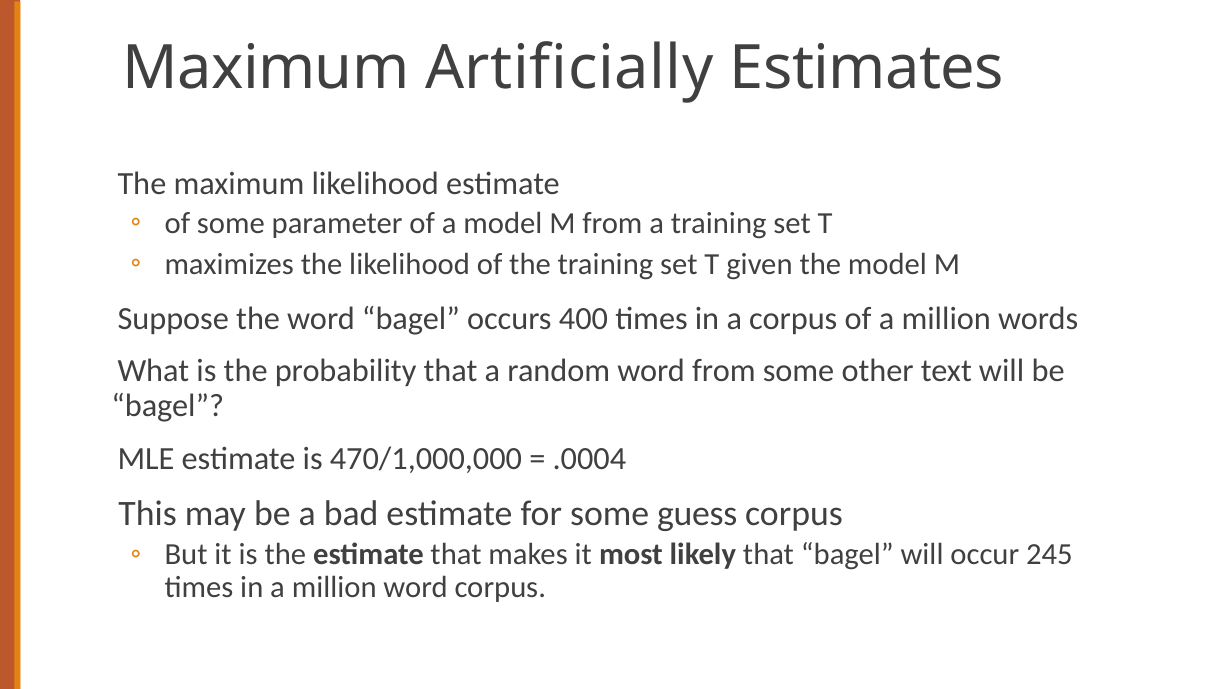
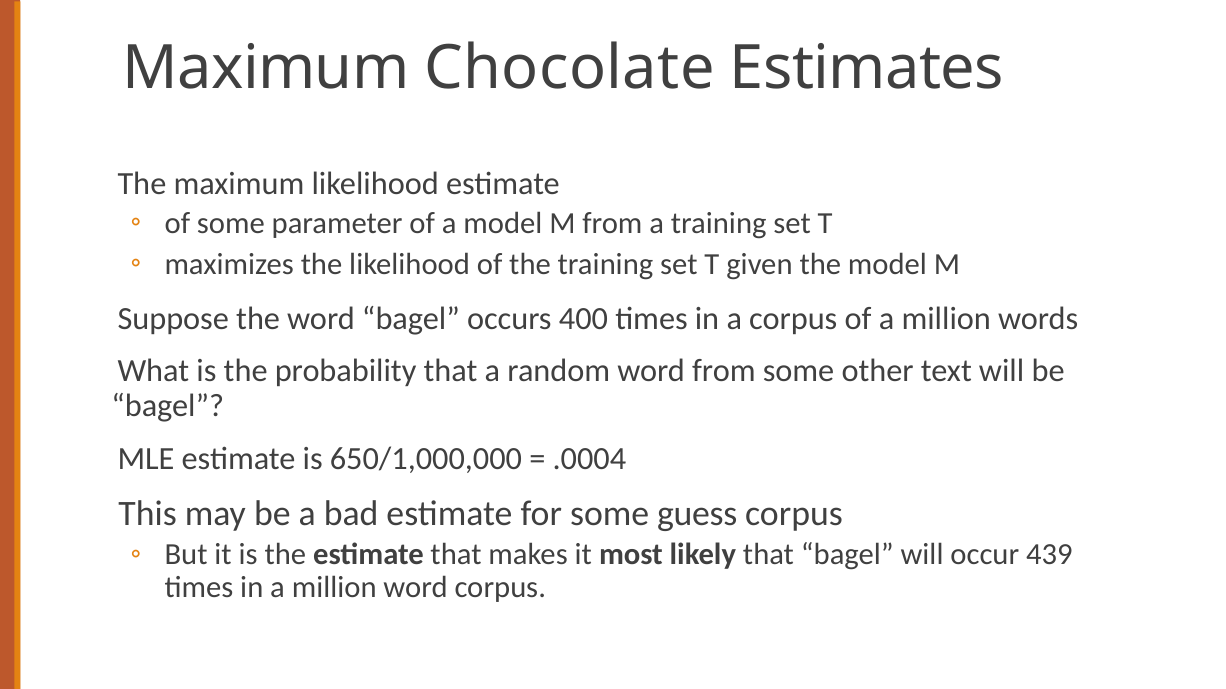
Artificially: Artificially -> Chocolate
470/1,000,000: 470/1,000,000 -> 650/1,000,000
245: 245 -> 439
